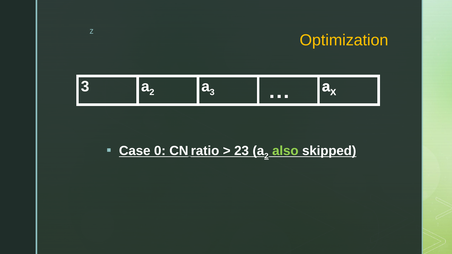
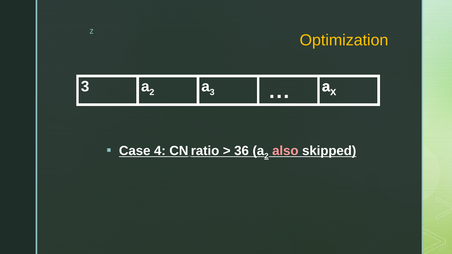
0: 0 -> 4
23: 23 -> 36
also colour: light green -> pink
